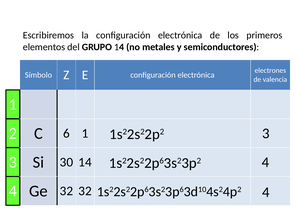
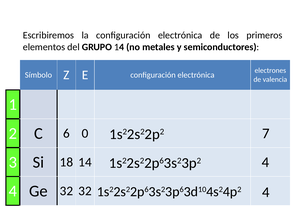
6 1: 1 -> 0
1s22s22p2 3: 3 -> 7
30: 30 -> 18
